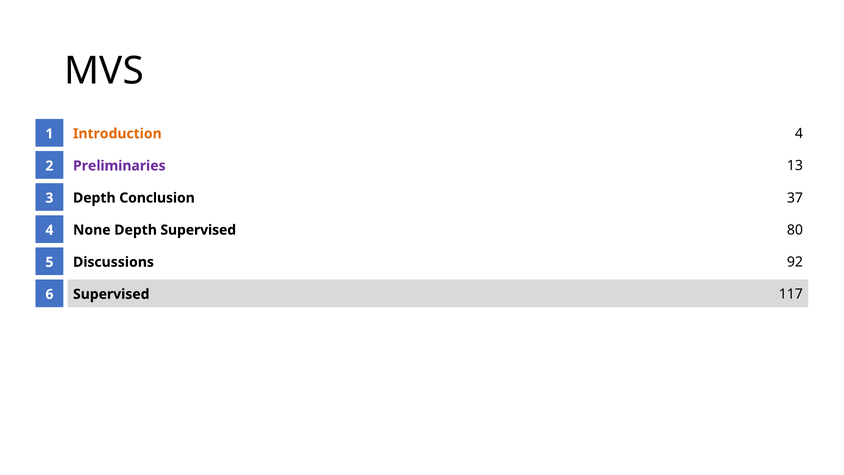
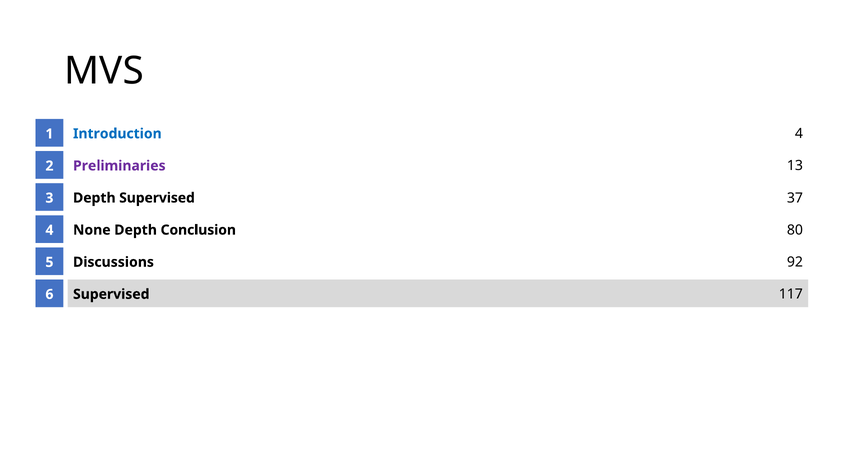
Introduction colour: orange -> blue
Depth Conclusion: Conclusion -> Supervised
Depth Supervised: Supervised -> Conclusion
